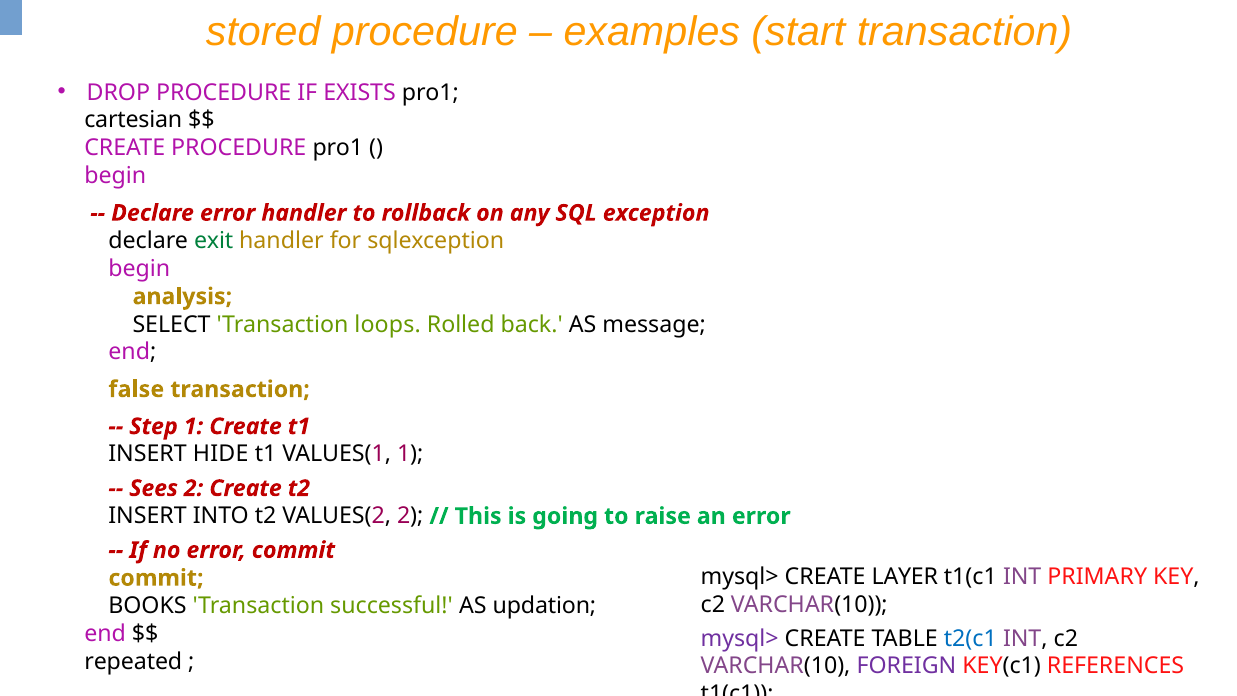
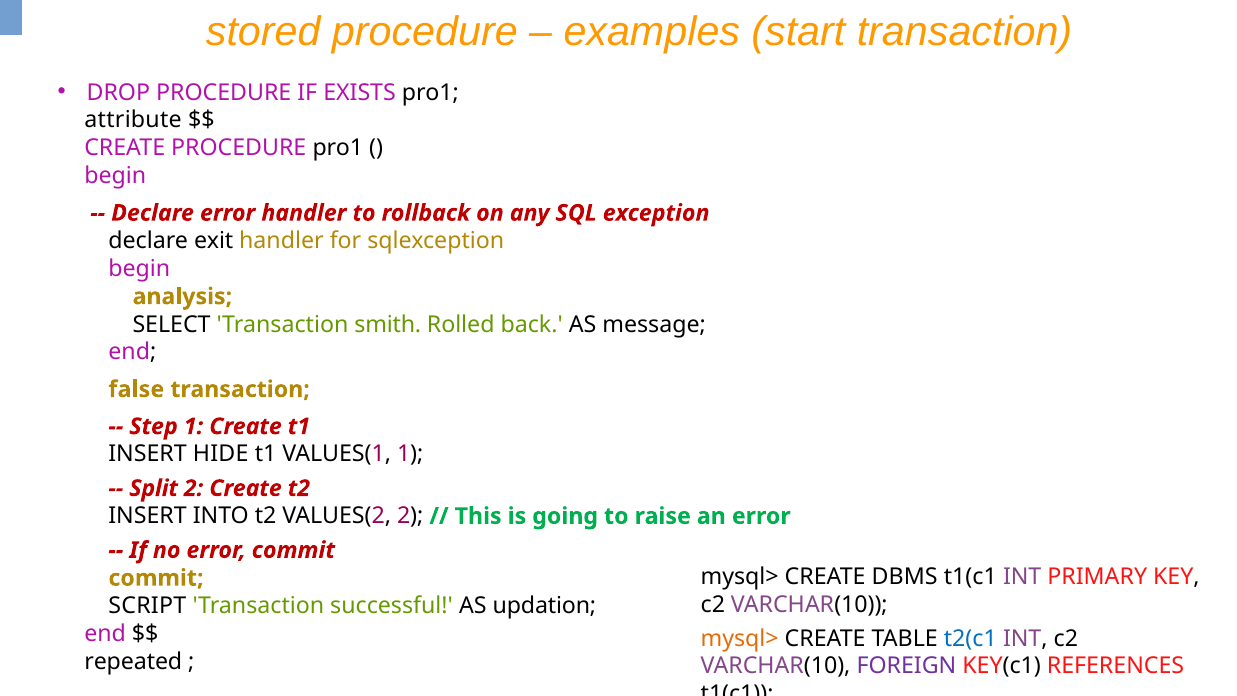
cartesian: cartesian -> attribute
exit colour: green -> black
loops: loops -> smith
Sees: Sees -> Split
LAYER: LAYER -> DBMS
BOOKS: BOOKS -> SCRIPT
mysql> at (740, 638) colour: purple -> orange
